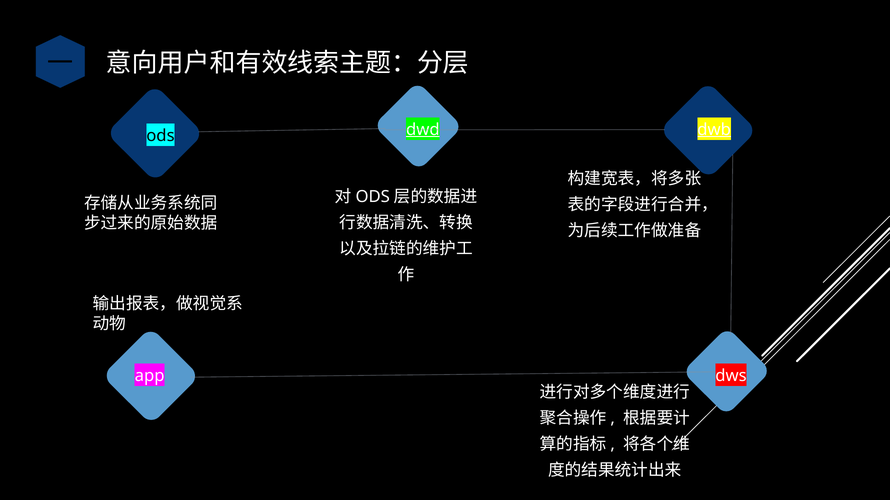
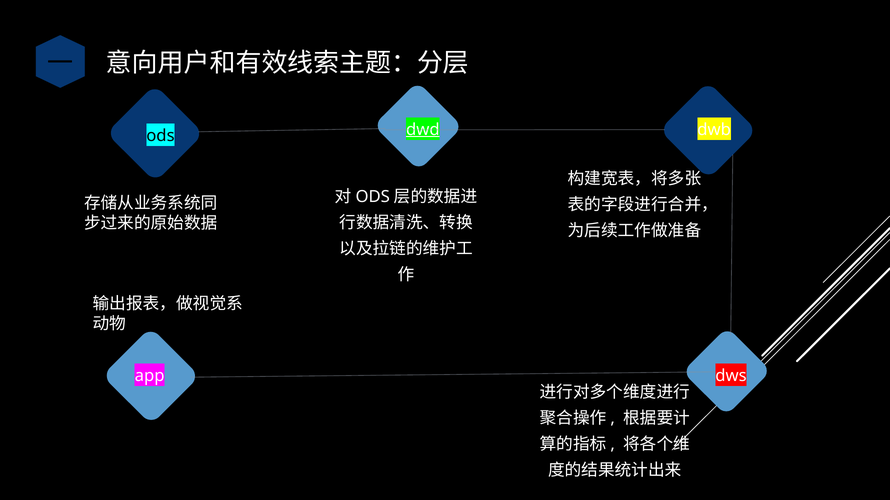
dwb underline: present -> none
